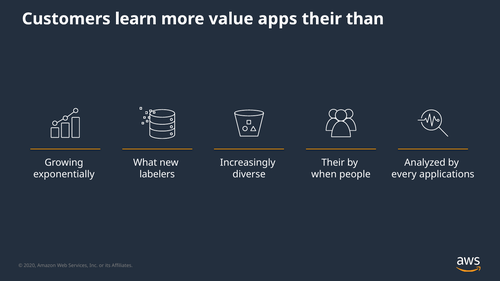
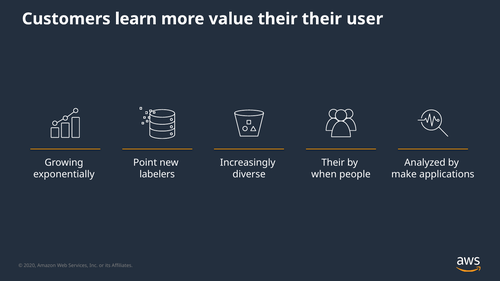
value apps: apps -> their
than: than -> user
What: What -> Point
every: every -> make
